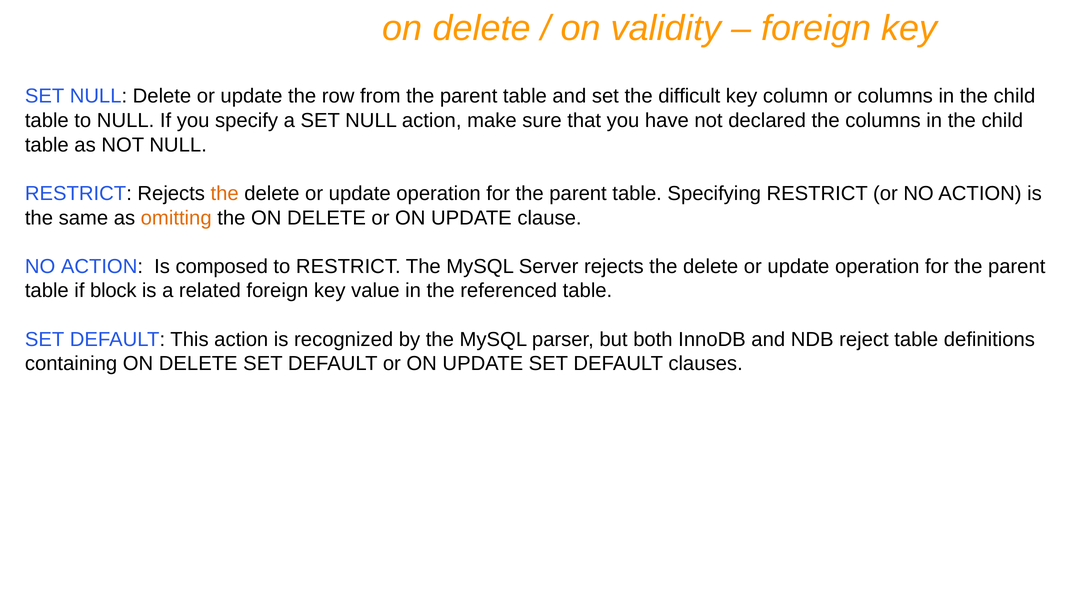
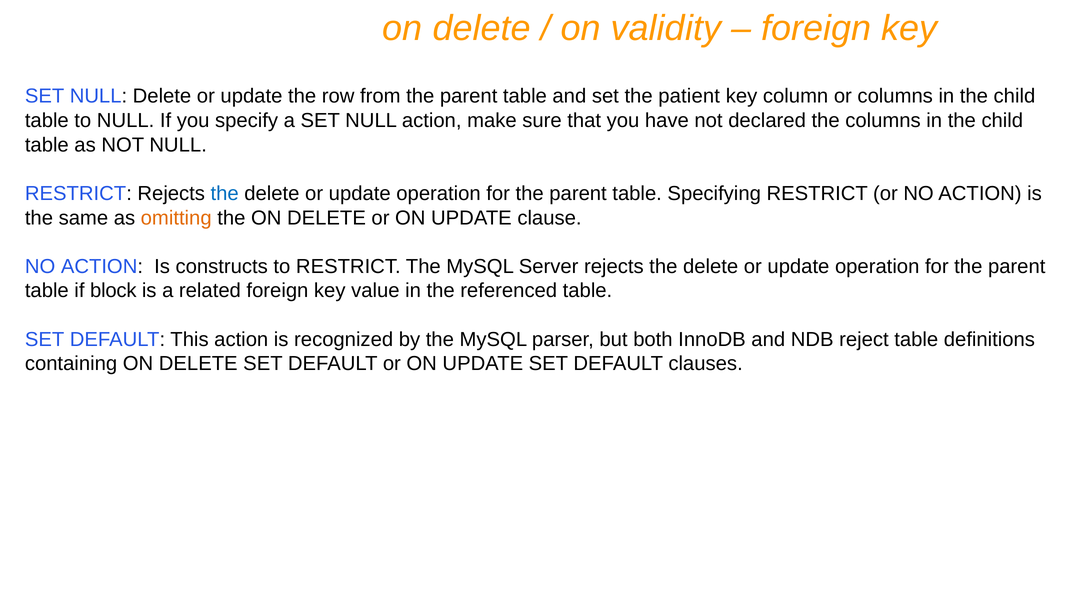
difficult: difficult -> patient
the at (225, 194) colour: orange -> blue
composed: composed -> constructs
